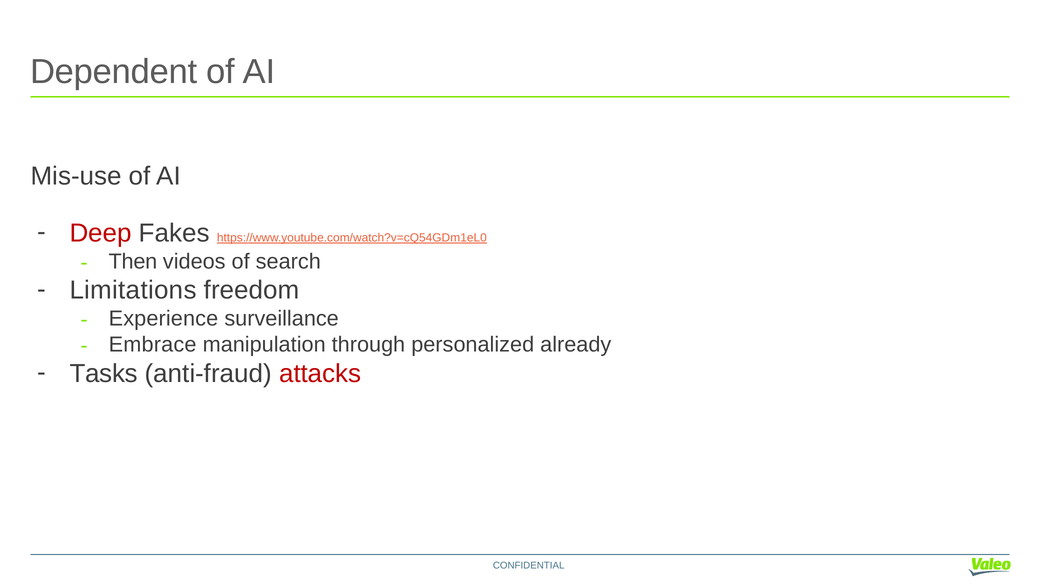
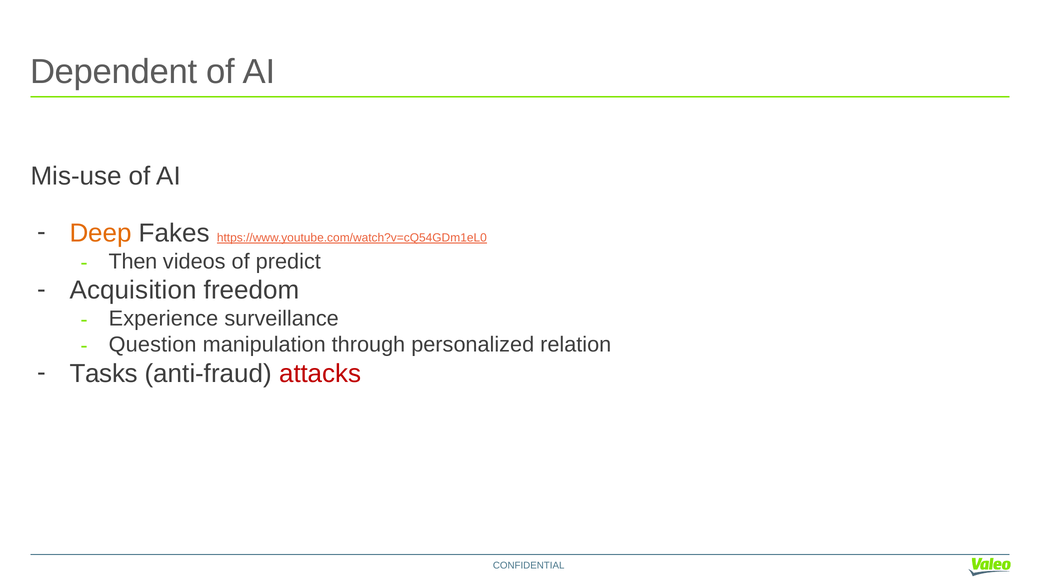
Deep colour: red -> orange
search: search -> predict
Limitations: Limitations -> Acquisition
Embrace: Embrace -> Question
already: already -> relation
